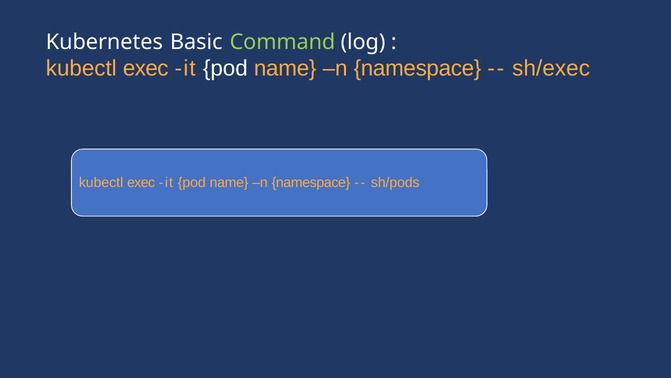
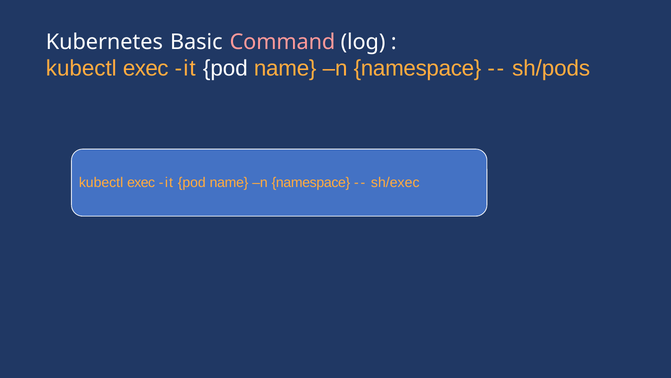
Command colour: light green -> pink
sh/exec: sh/exec -> sh/pods
sh/pods: sh/pods -> sh/exec
